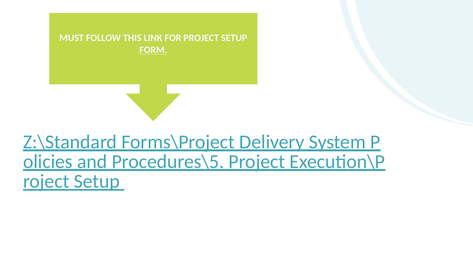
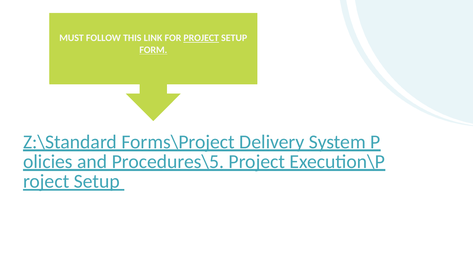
PROJECT at (201, 38) underline: none -> present
